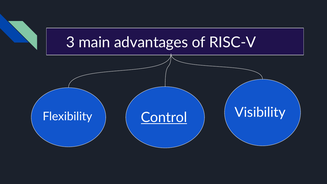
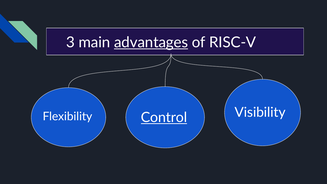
advantages underline: none -> present
